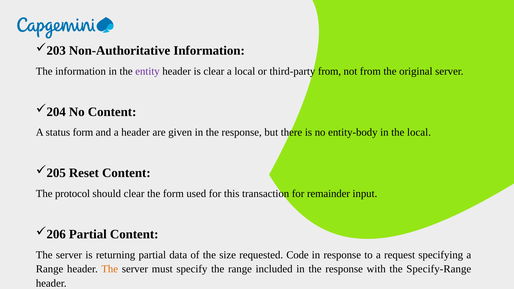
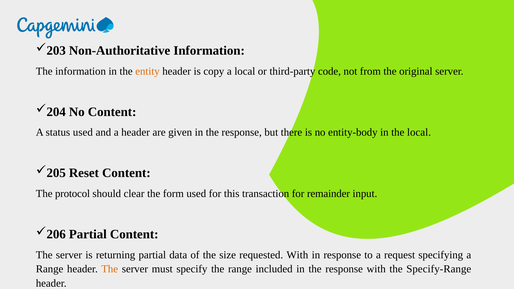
entity colour: purple -> orange
is clear: clear -> copy
third-party from: from -> code
status form: form -> used
requested Code: Code -> With
